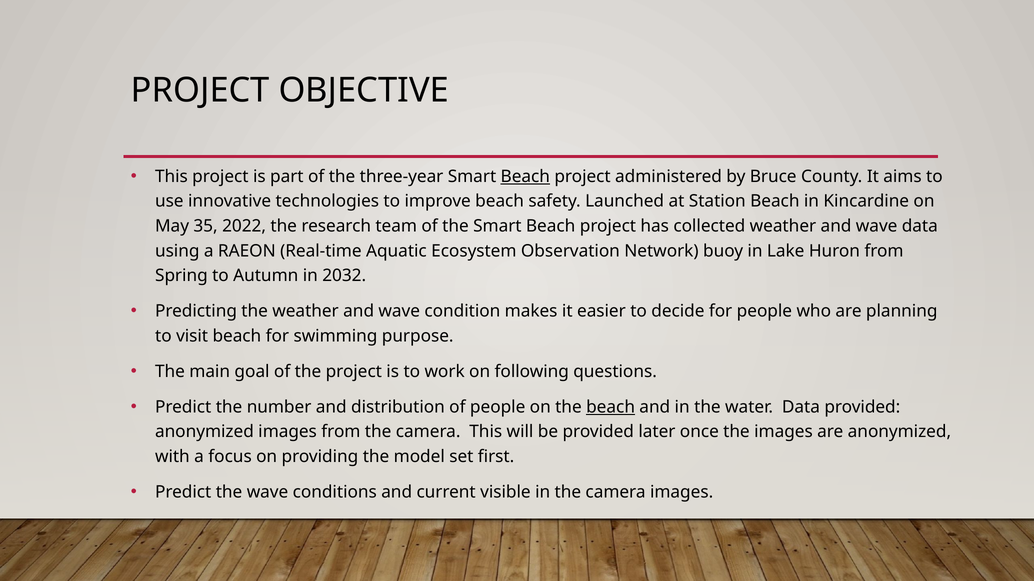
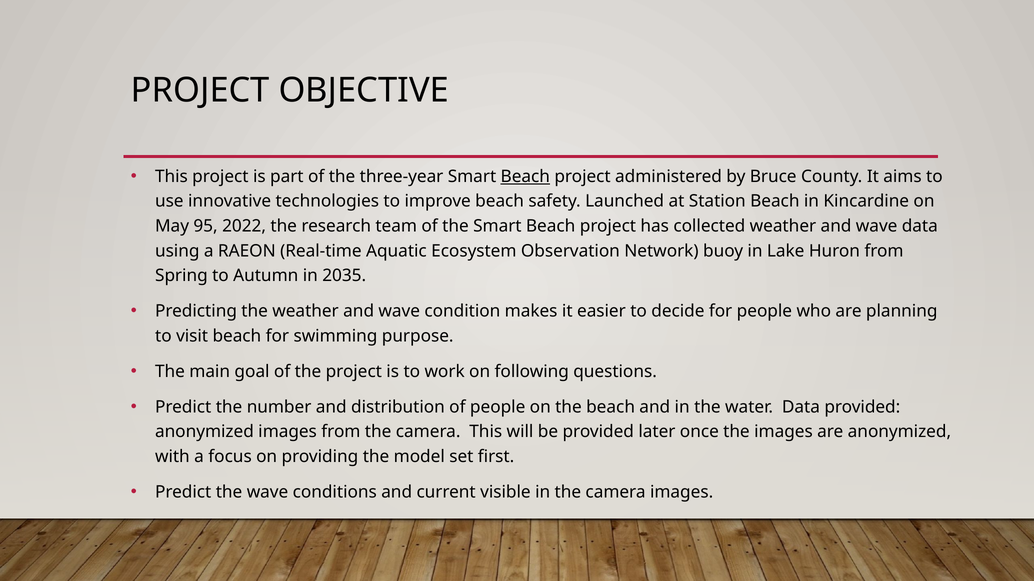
35: 35 -> 95
2032: 2032 -> 2035
beach at (611, 407) underline: present -> none
